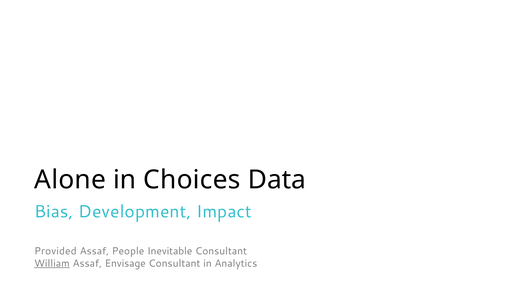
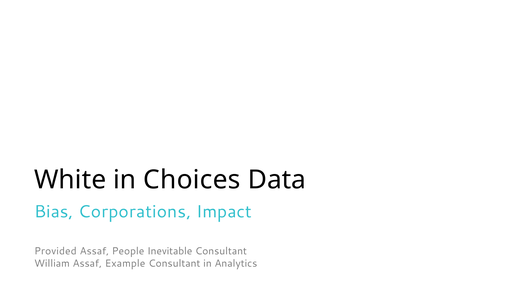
Alone: Alone -> White
Development: Development -> Corporations
William underline: present -> none
Envisage: Envisage -> Example
